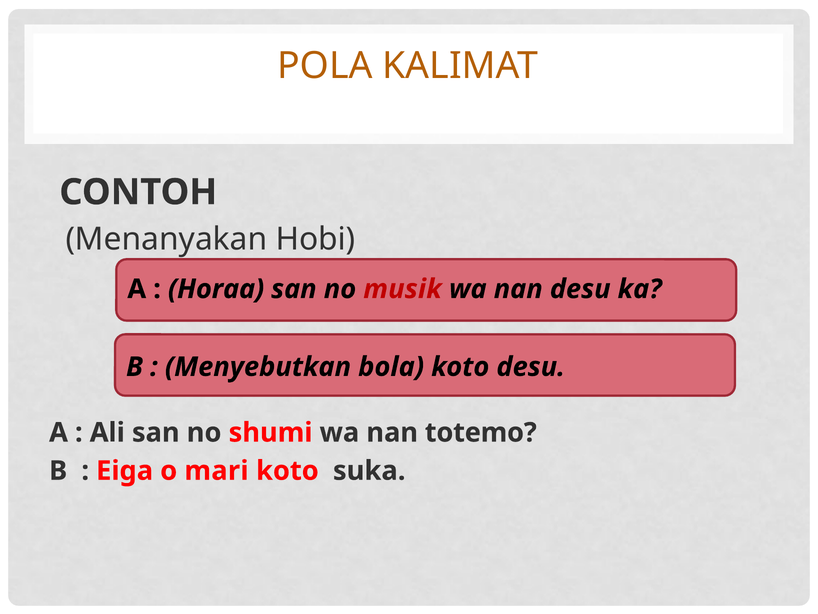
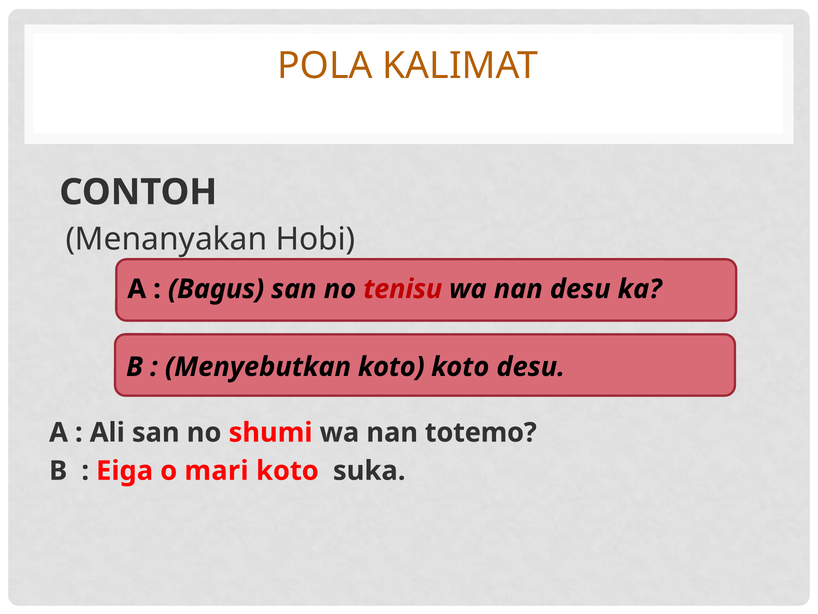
Horaa: Horaa -> Bagus
musik: musik -> tenisu
Menyebutkan bola: bola -> koto
